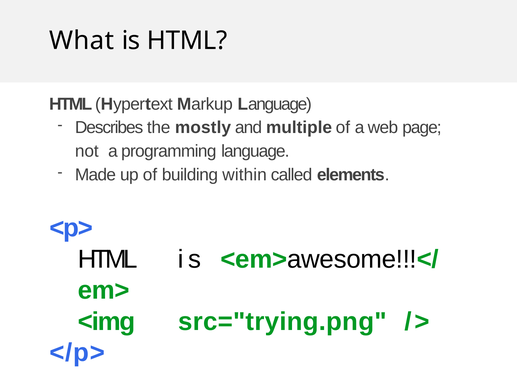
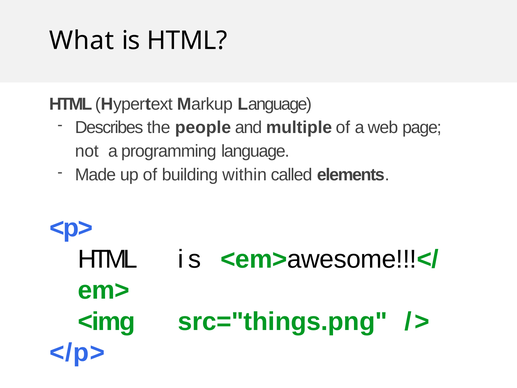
mostly: mostly -> people
src="trying.png: src="trying.png -> src="things.png
